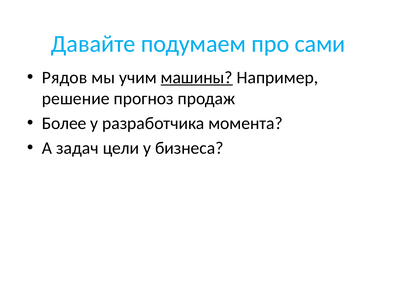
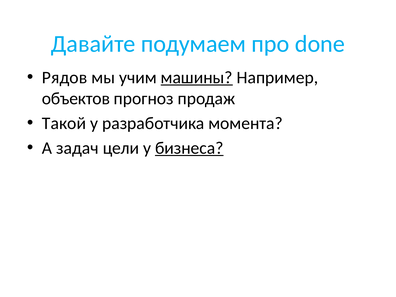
сами: сами -> done
решение: решение -> объектов
Более: Более -> Такой
бизнеса underline: none -> present
